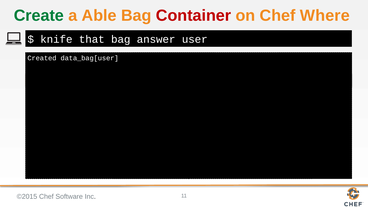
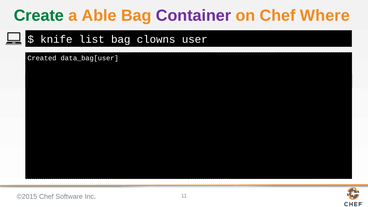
Container colour: red -> purple
that: that -> list
answer: answer -> clowns
